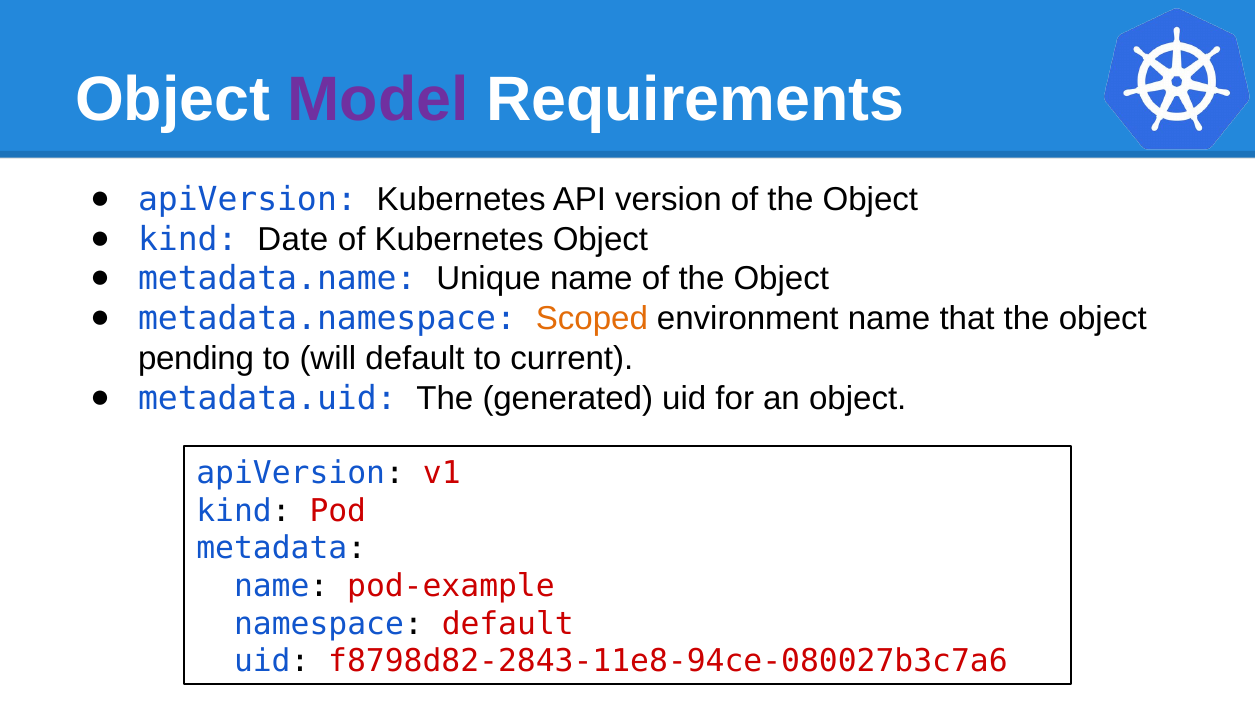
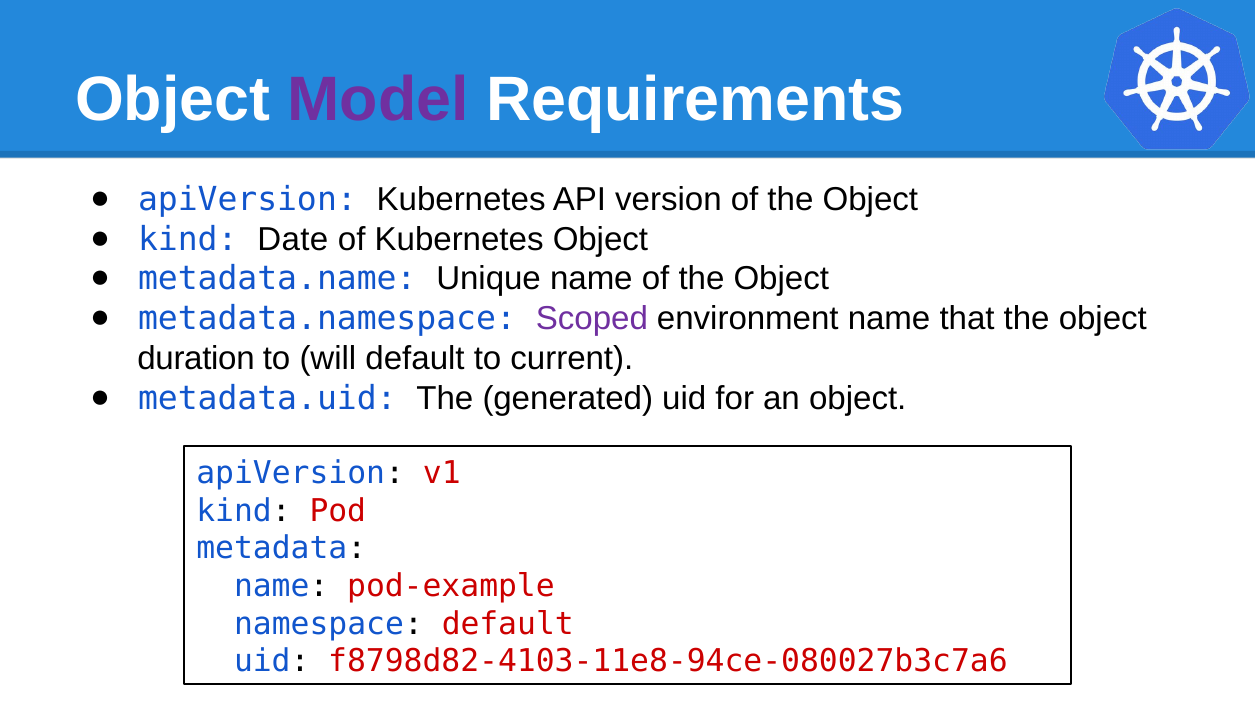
Scoped colour: orange -> purple
pending: pending -> duration
f8798d82-2843-11e8-94ce-080027b3c7a6: f8798d82-2843-11e8-94ce-080027b3c7a6 -> f8798d82-4103-11e8-94ce-080027b3c7a6
